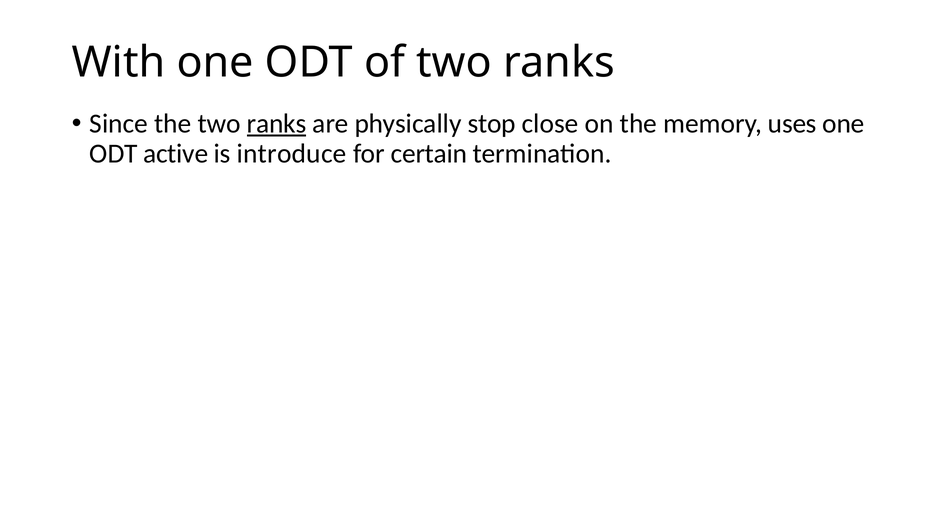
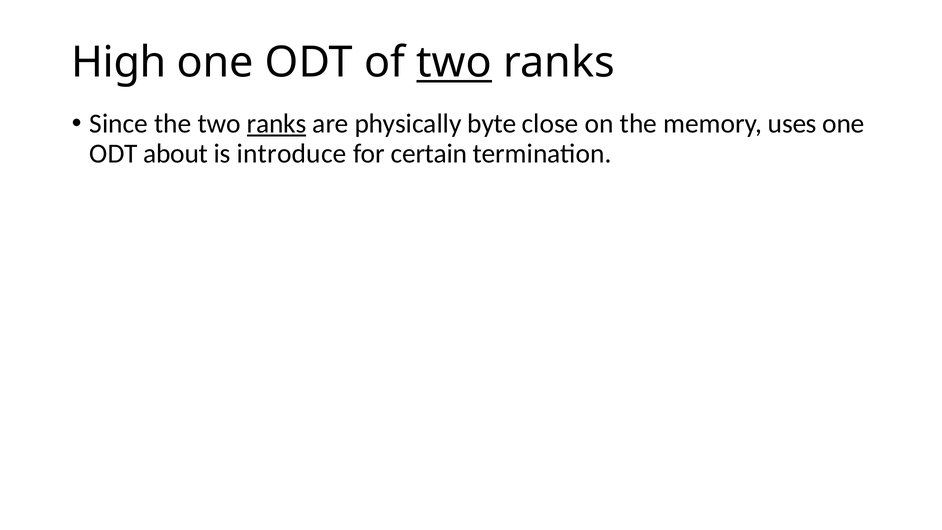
With: With -> High
two at (454, 63) underline: none -> present
stop: stop -> byte
active: active -> about
